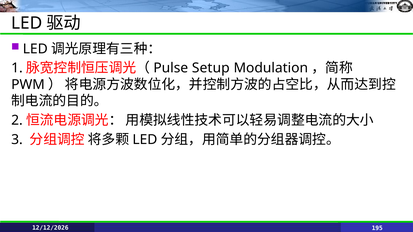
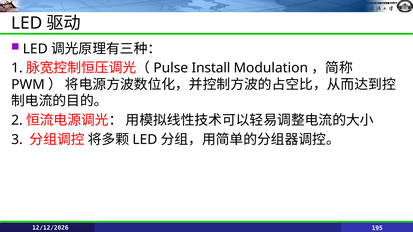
Setup: Setup -> Install
